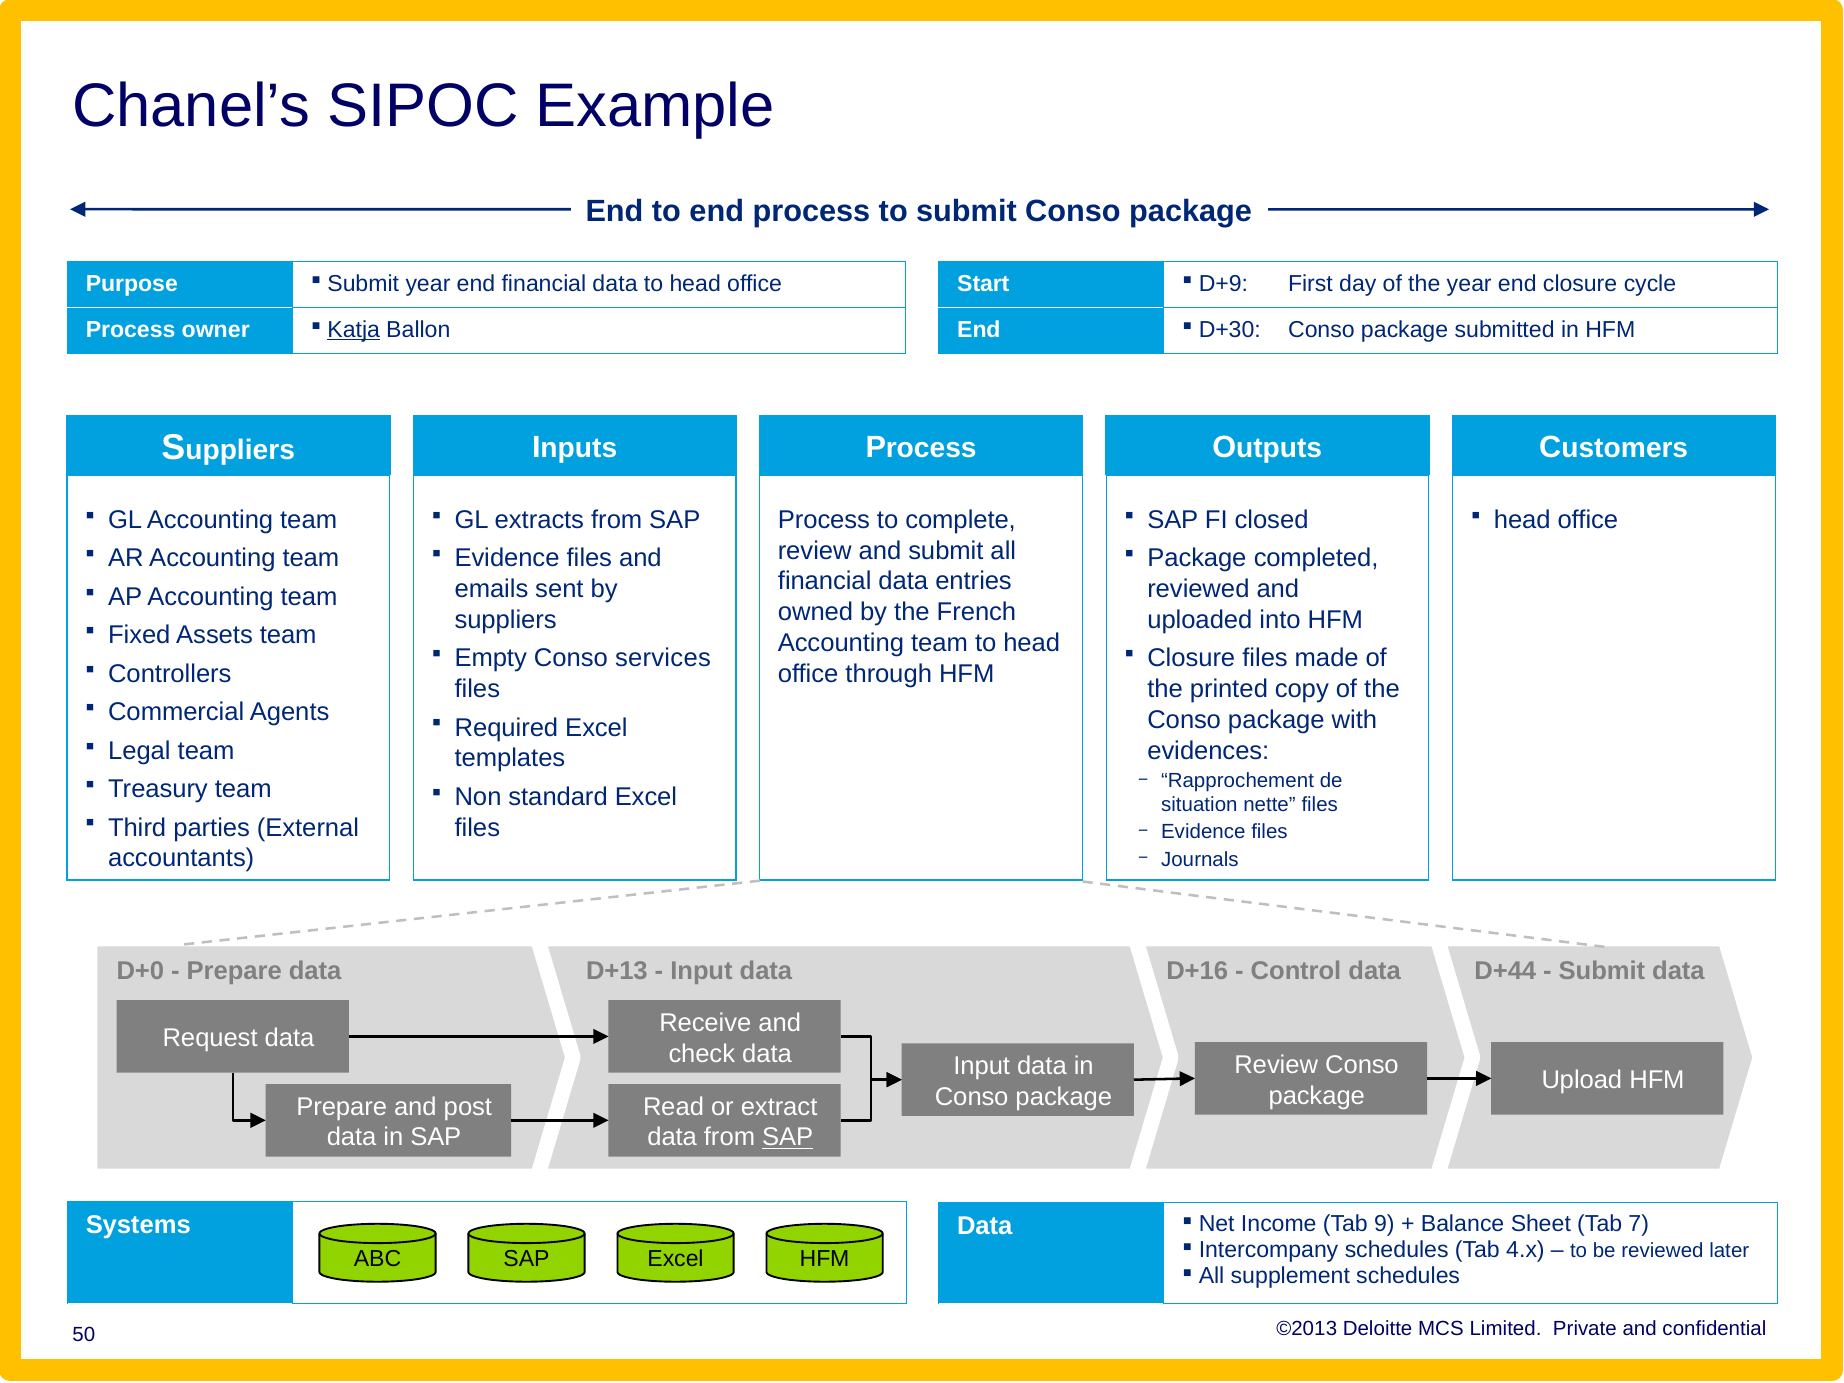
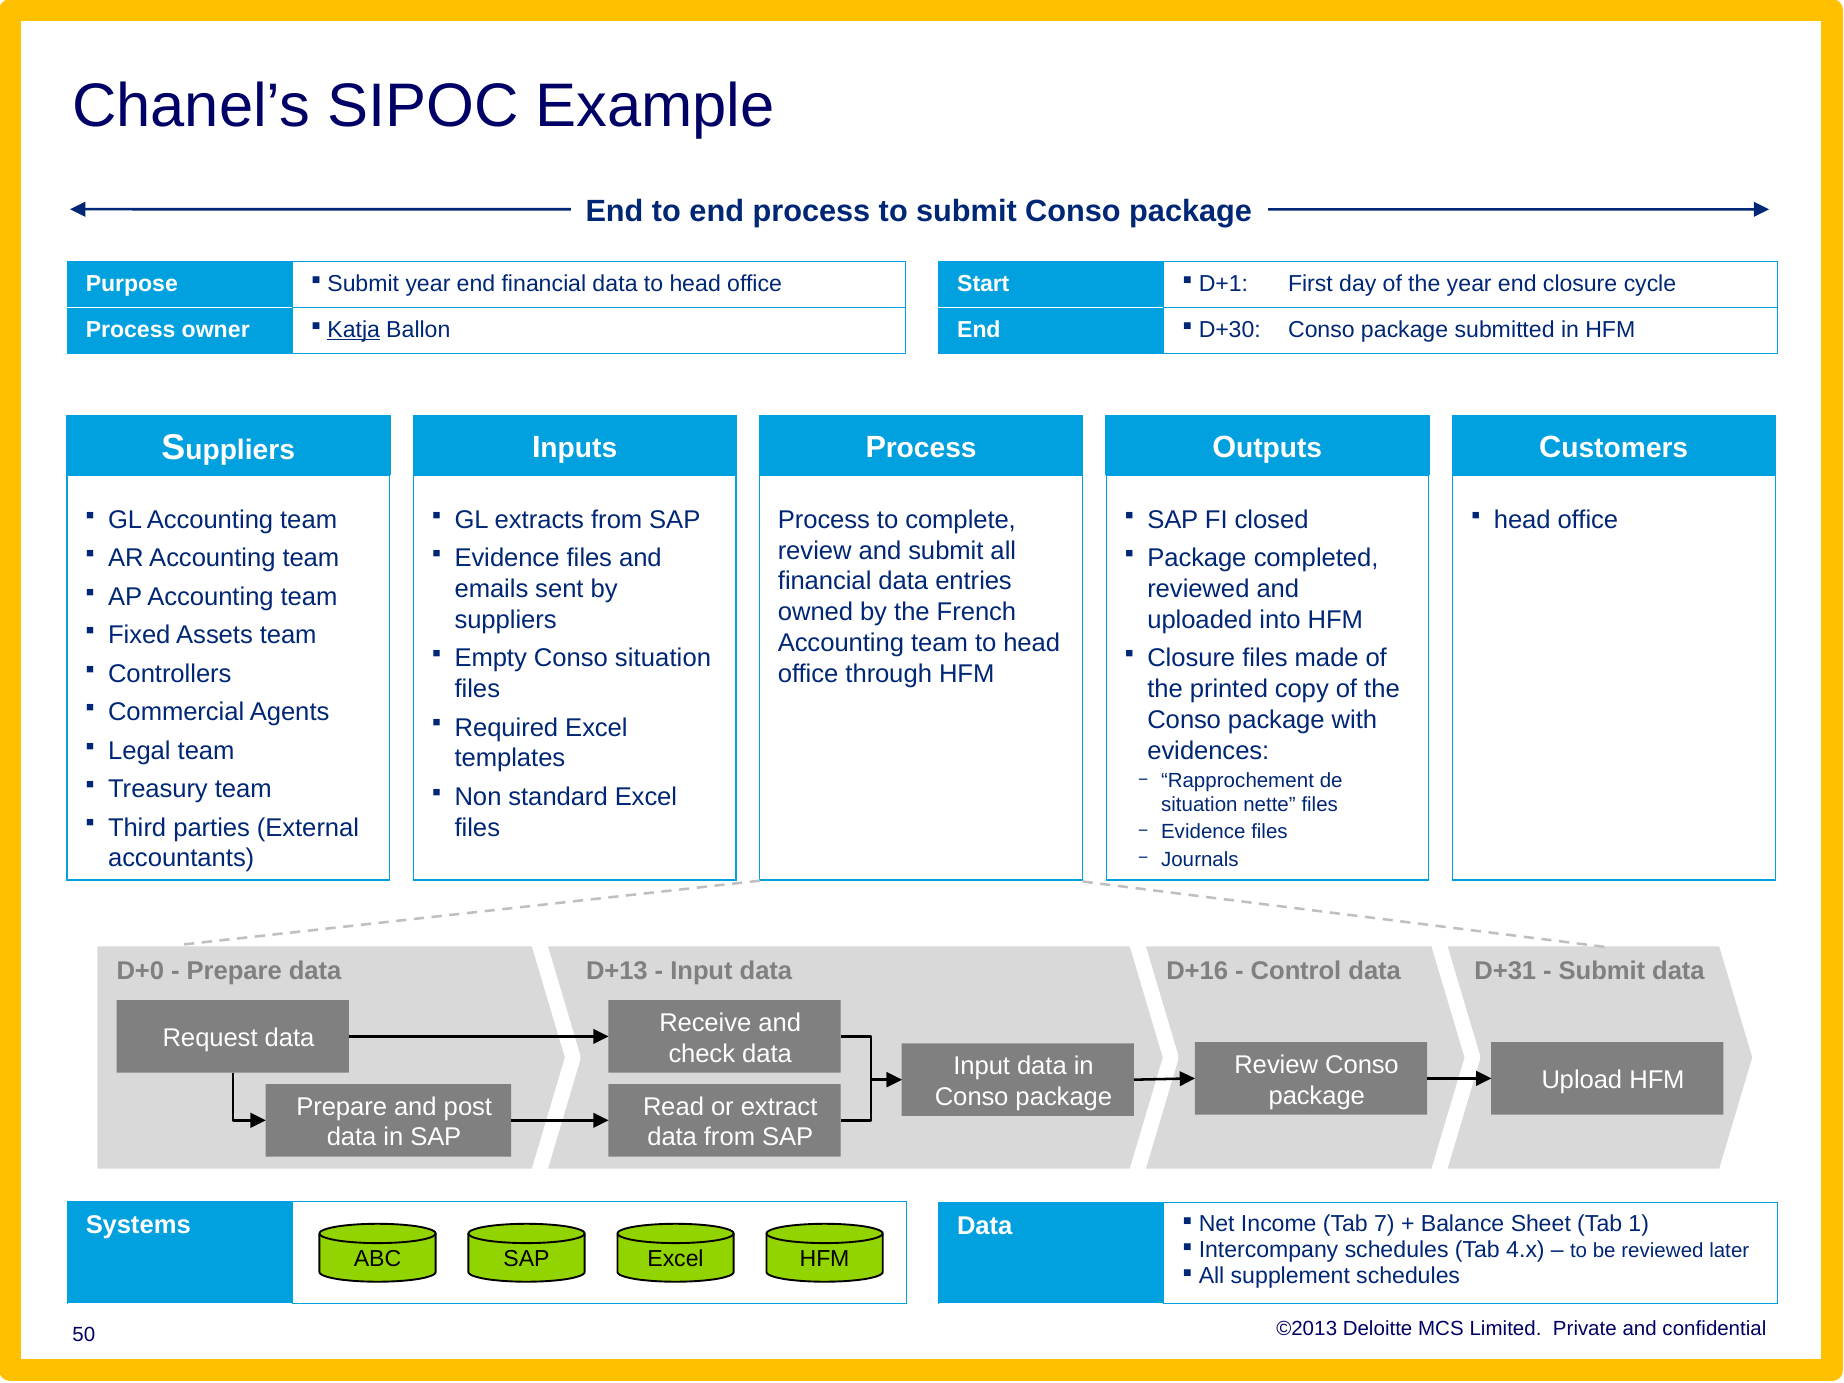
D+9: D+9 -> D+1
Conso services: services -> situation
D+44: D+44 -> D+31
SAP at (788, 1138) underline: present -> none
9: 9 -> 7
Tab 7: 7 -> 1
